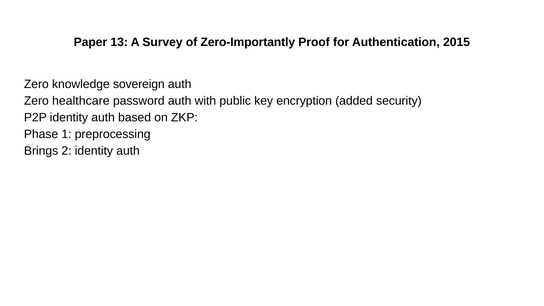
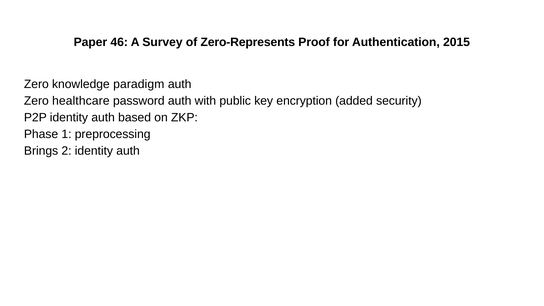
13: 13 -> 46
Zero-Importantly: Zero-Importantly -> Zero-Represents
sovereign: sovereign -> paradigm
